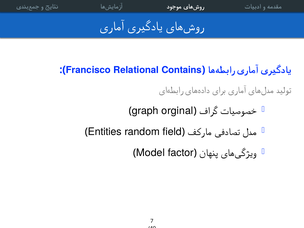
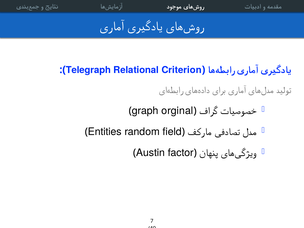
Francisco: Francisco -> Telegraph
Contains: Contains -> Criterion
Model: Model -> Austin
